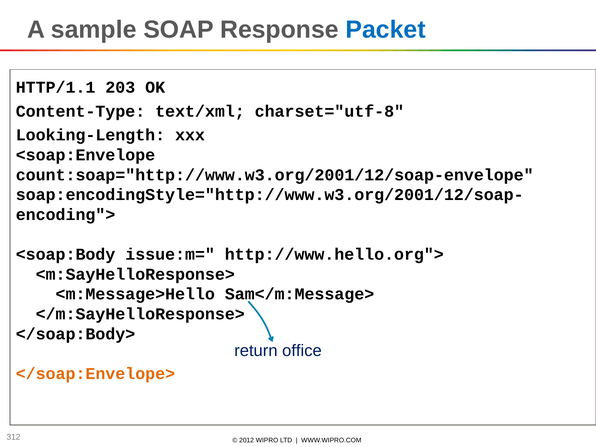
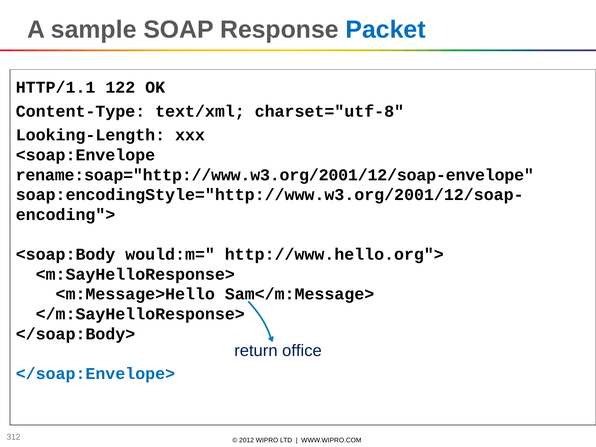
203: 203 -> 122
count:soap="http://www.w3.org/2001/12/soap-envelope: count:soap="http://www.w3.org/2001/12/soap-envelope -> rename:soap="http://www.w3.org/2001/12/soap-envelope
issue:m=: issue:m= -> would:m=
</soap:Envelope> colour: orange -> blue
